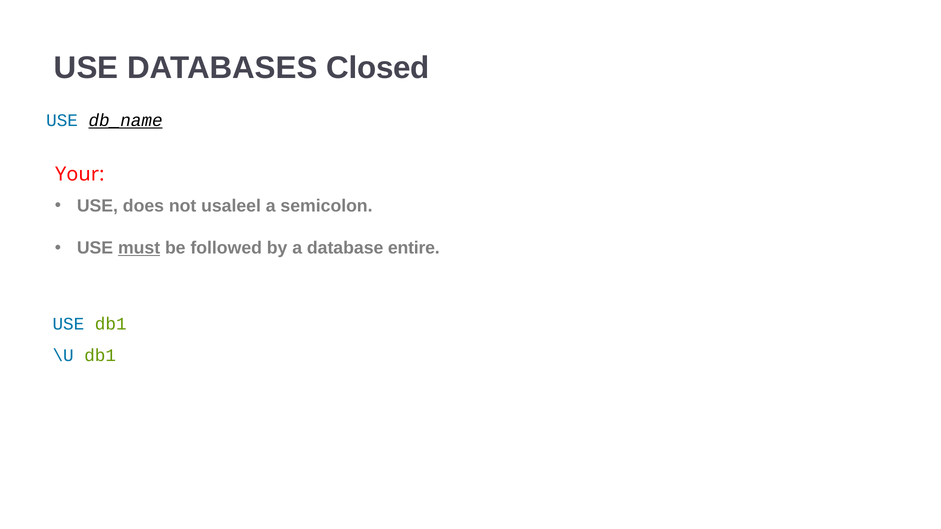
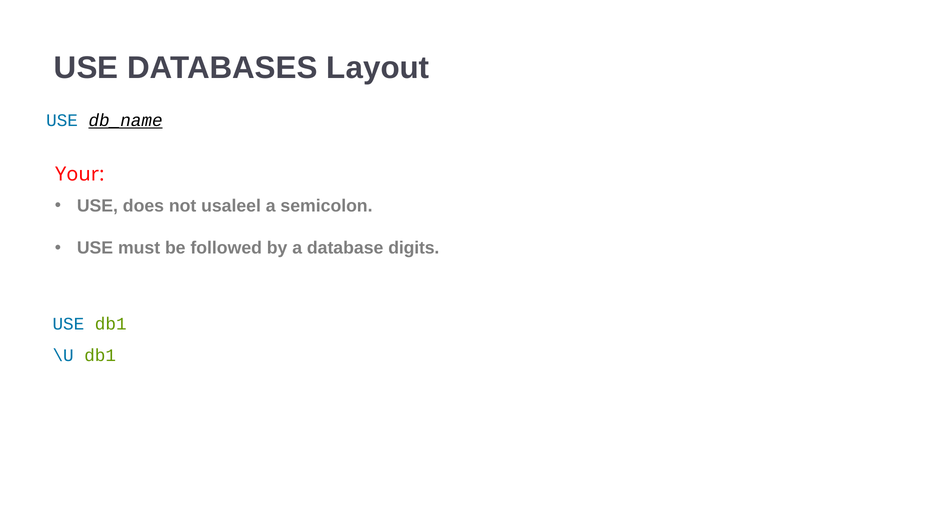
Closed: Closed -> Layout
must underline: present -> none
entire: entire -> digits
